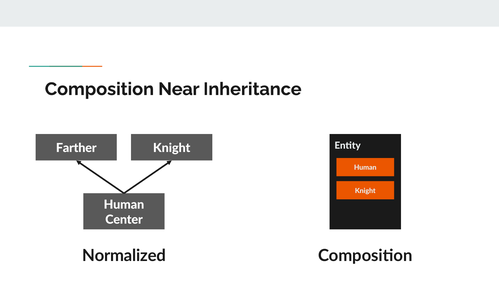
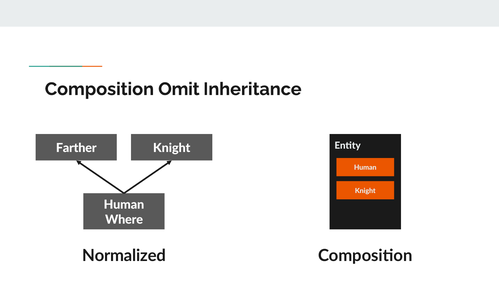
Near: Near -> Omit
Center: Center -> Where
